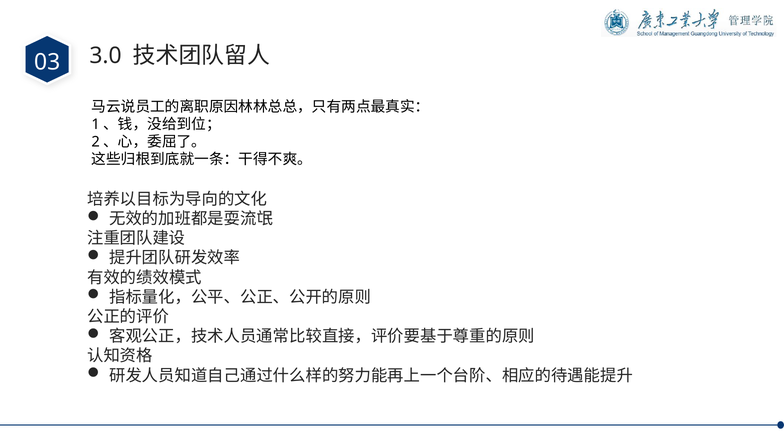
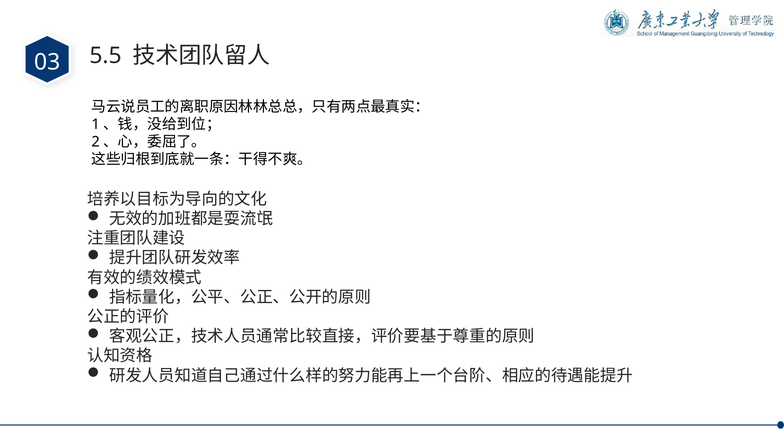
3.0: 3.0 -> 5.5
